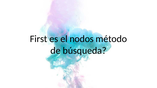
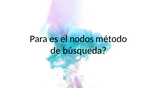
First: First -> Para
